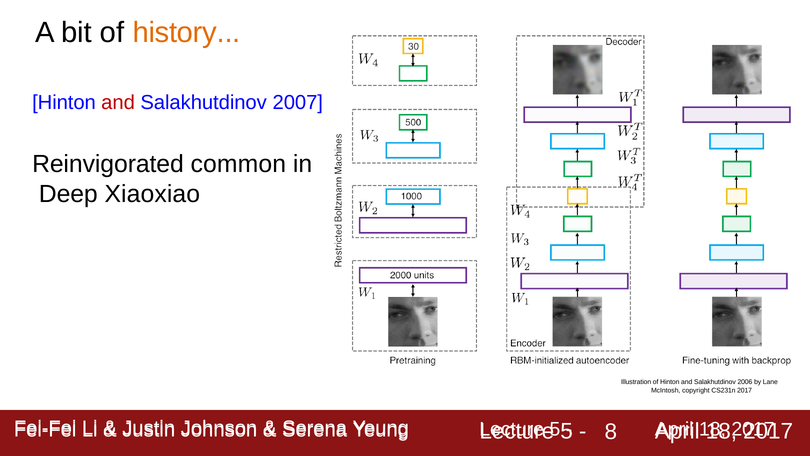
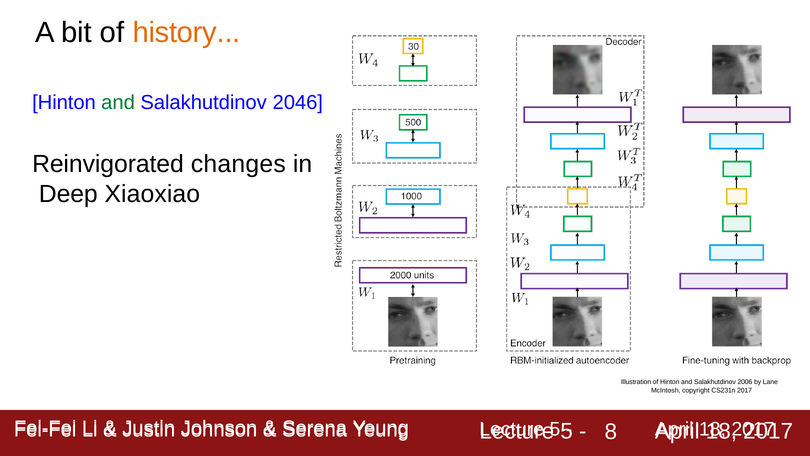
and at (118, 102) colour: red -> green
2007: 2007 -> 2046
common: common -> changes
